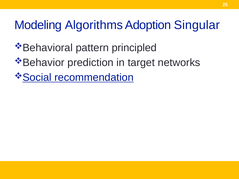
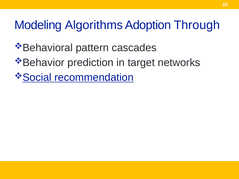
Singular: Singular -> Through
principled: principled -> cascades
